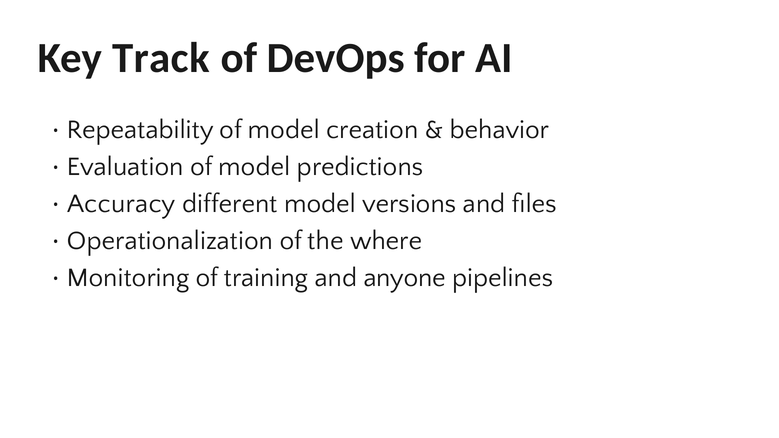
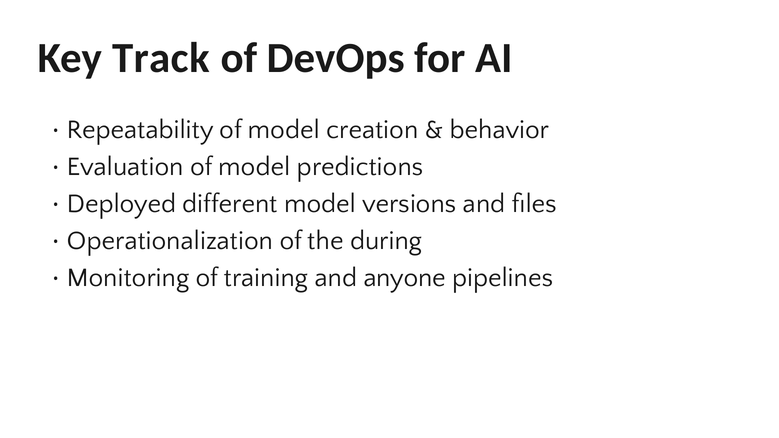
Accuracy: Accuracy -> Deployed
where: where -> during
